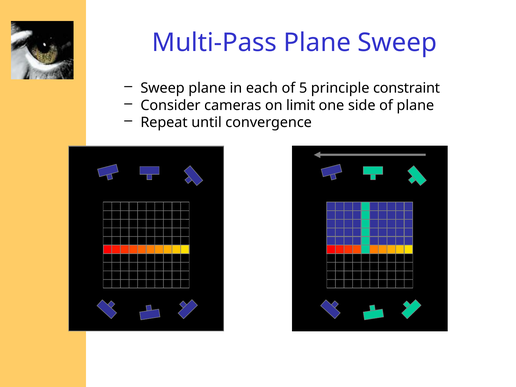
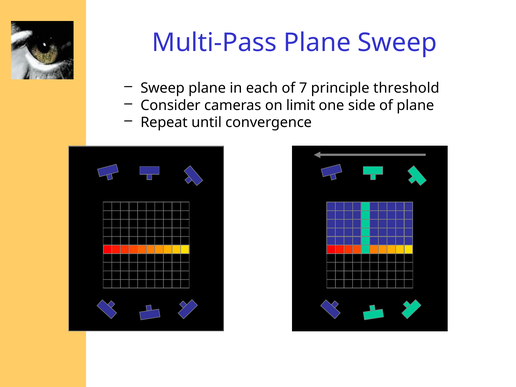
5: 5 -> 7
constraint: constraint -> threshold
